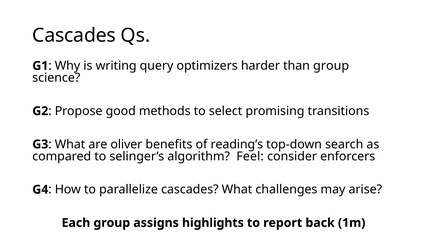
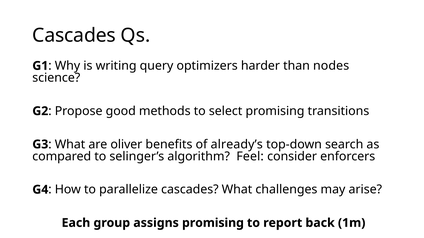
than group: group -> nodes
reading’s: reading’s -> already’s
assigns highlights: highlights -> promising
